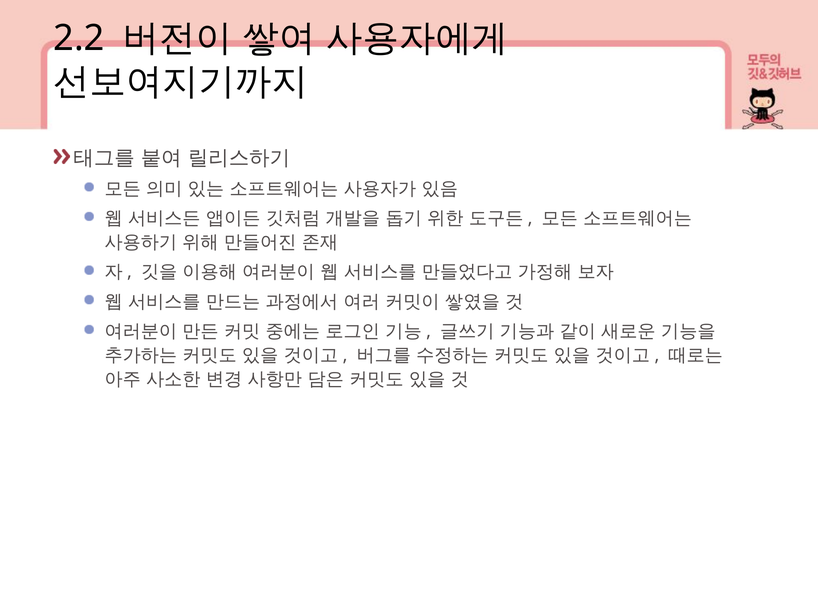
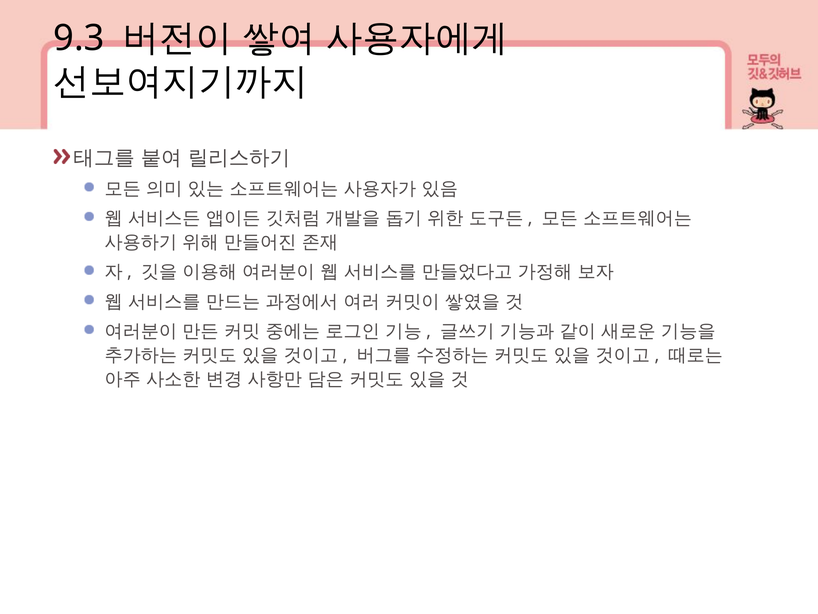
2.2: 2.2 -> 9.3
